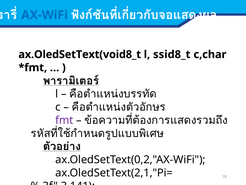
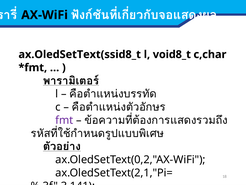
AX-WiFi colour: blue -> black
ax.OledSetText(void8_t: ax.OledSetText(void8_t -> ax.OledSetText(ssid8_t
ssid8_t: ssid8_t -> void8_t
